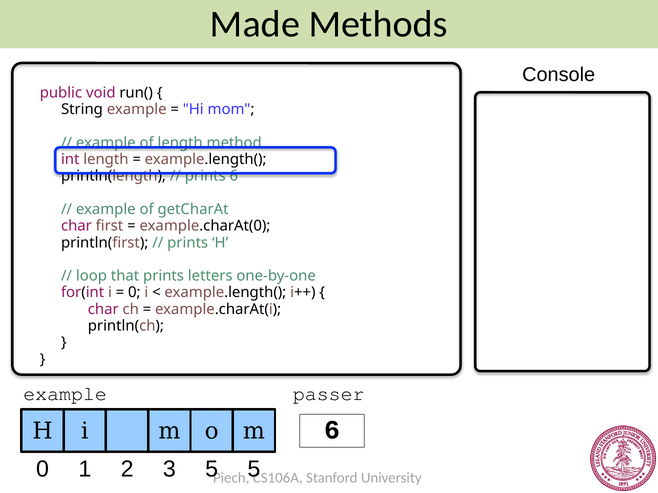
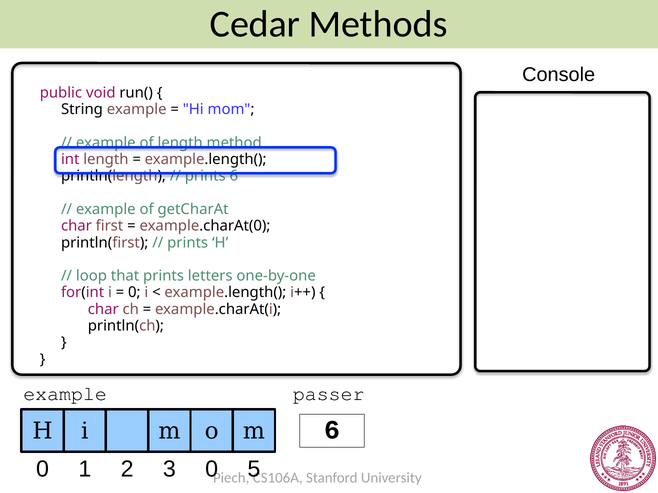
Made: Made -> Cedar
3 5: 5 -> 0
